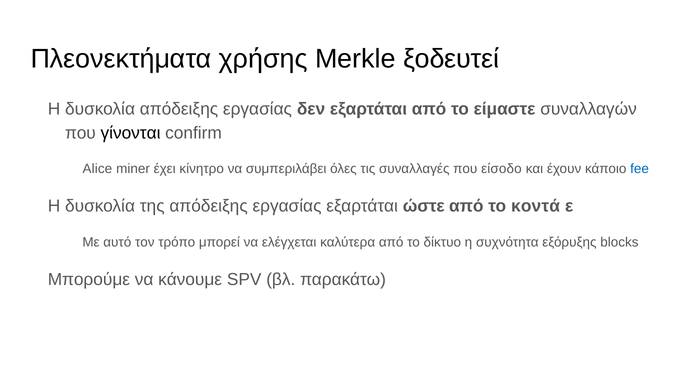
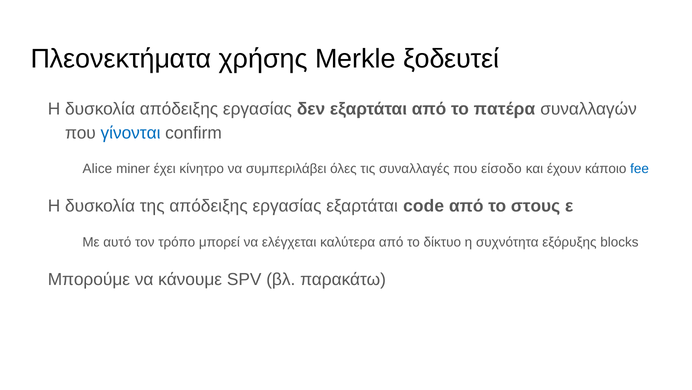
είμαστε: είμαστε -> πατέρα
γίνονται colour: black -> blue
ώστε: ώστε -> code
κοντά: κοντά -> στους
